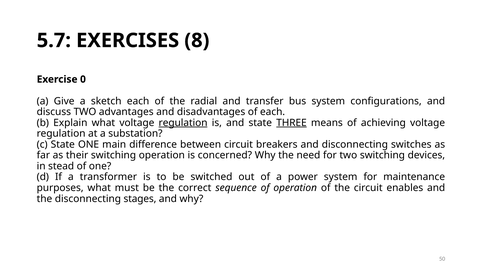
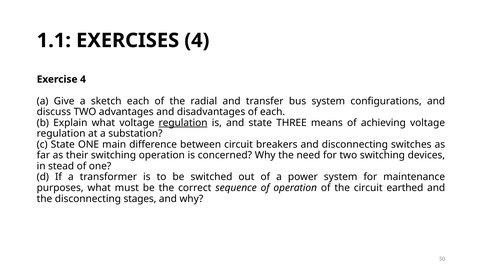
5.7: 5.7 -> 1.1
EXERCISES 8: 8 -> 4
Exercise 0: 0 -> 4
THREE underline: present -> none
enables: enables -> earthed
